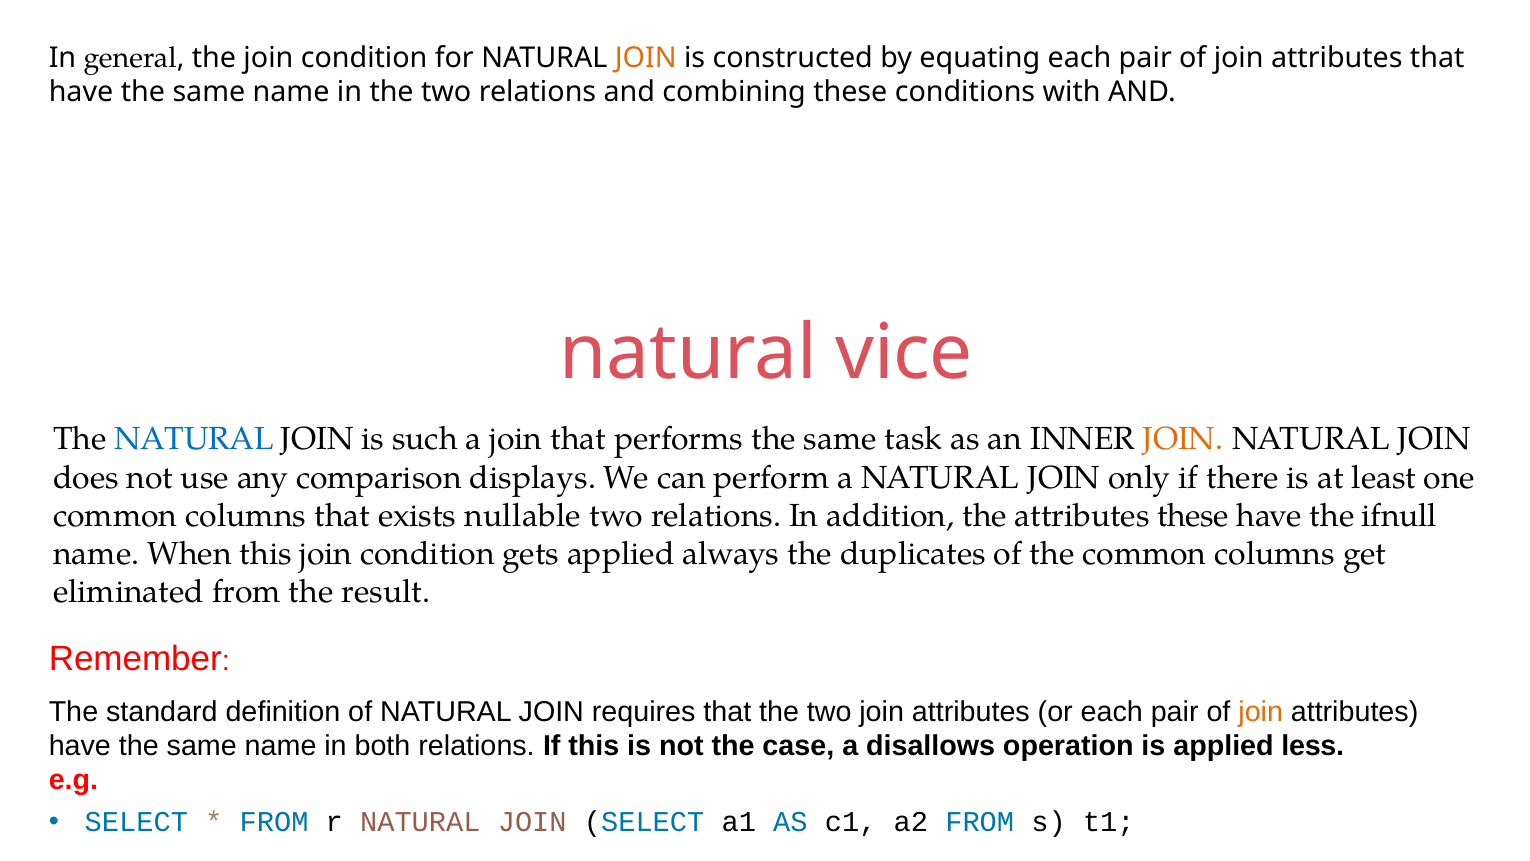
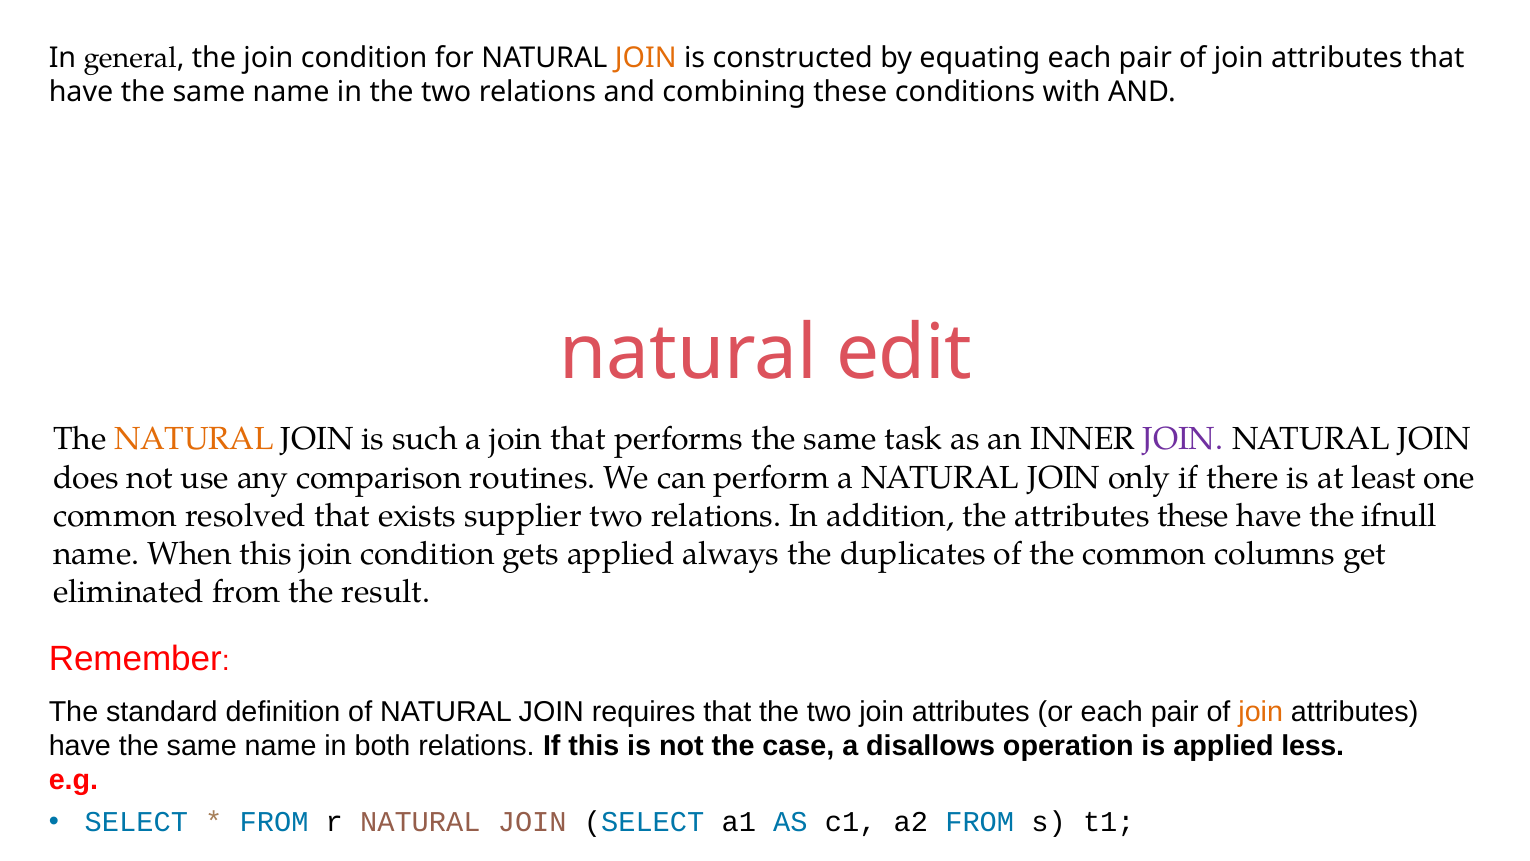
vice: vice -> edit
NATURAL at (194, 439) colour: blue -> orange
JOIN at (1183, 439) colour: orange -> purple
displays: displays -> routines
columns at (246, 516): columns -> resolved
nullable: nullable -> supplier
